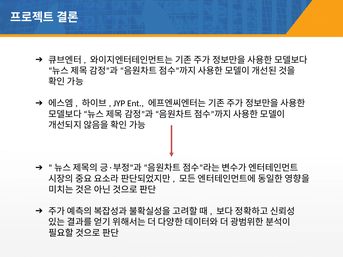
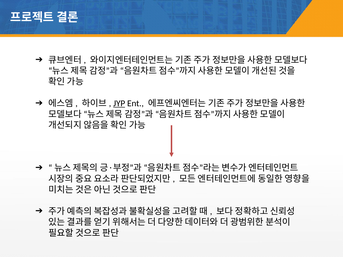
JYP underline: none -> present
